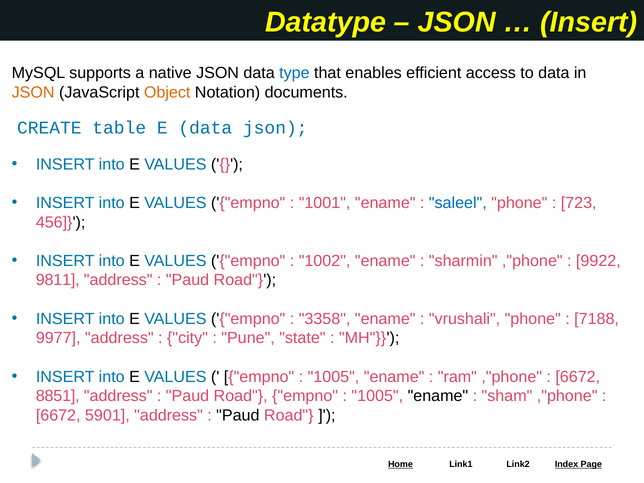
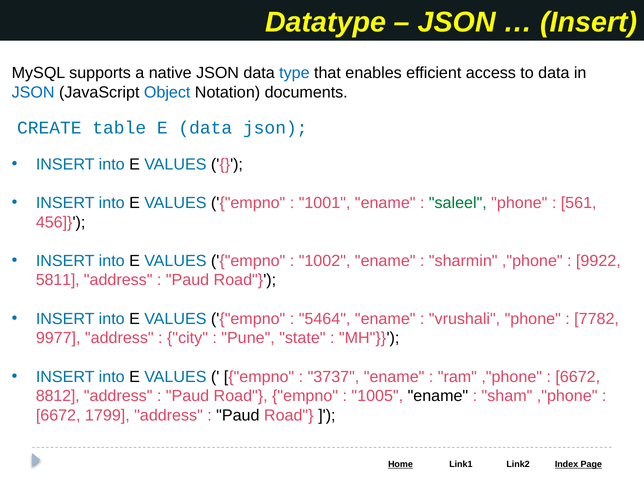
JSON at (33, 92) colour: orange -> blue
Object colour: orange -> blue
saleel colour: blue -> green
723: 723 -> 561
9811: 9811 -> 5811
3358: 3358 -> 5464
7188: 7188 -> 7782
1005 at (333, 377): 1005 -> 3737
8851: 8851 -> 8812
5901: 5901 -> 1799
